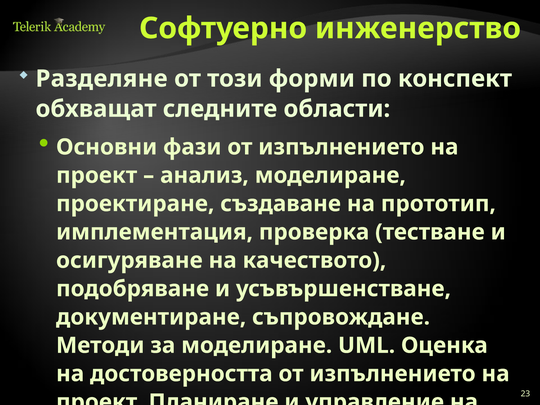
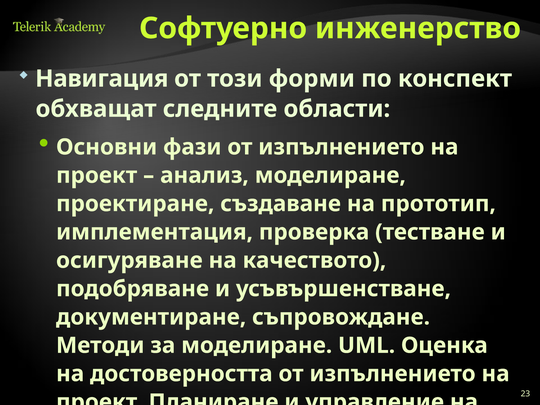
Разделяне: Разделяне -> Навигация
